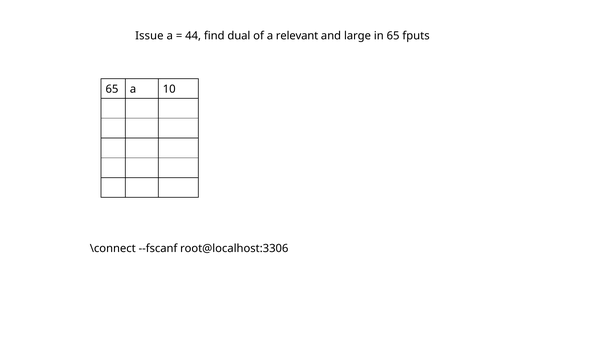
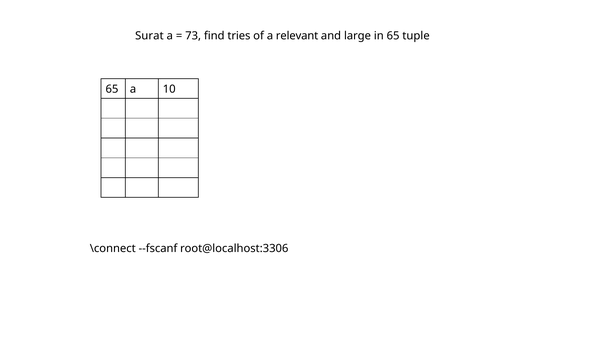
Issue: Issue -> Surat
44: 44 -> 73
dual: dual -> tries
fputs: fputs -> tuple
